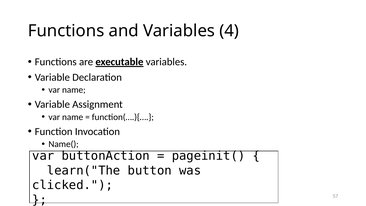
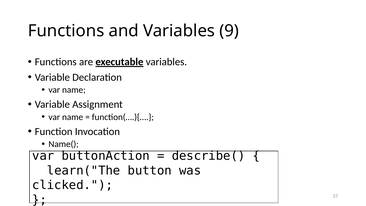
4: 4 -> 9
pageinit(: pageinit( -> describe(
